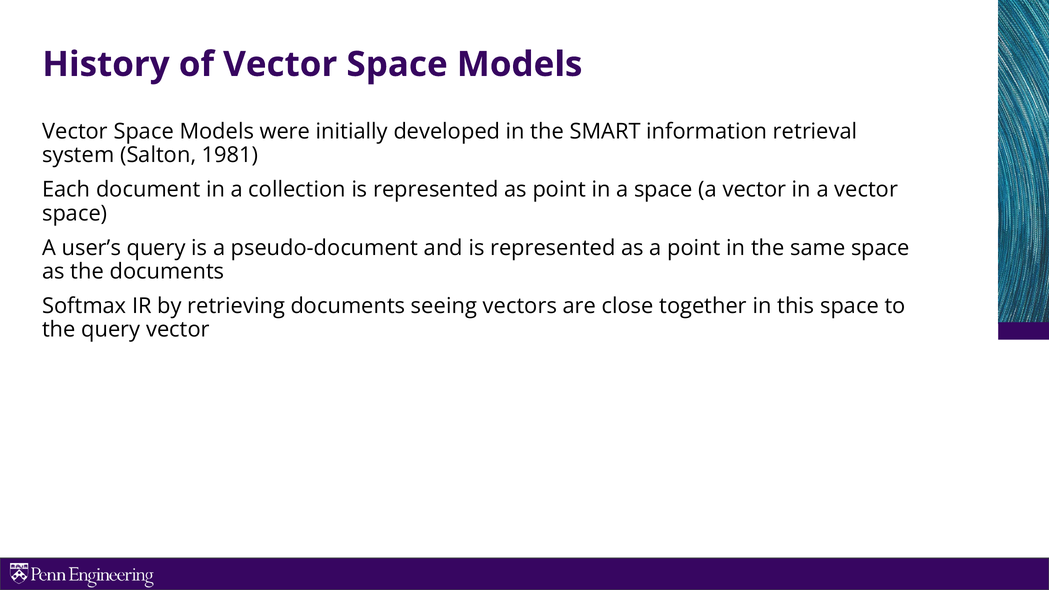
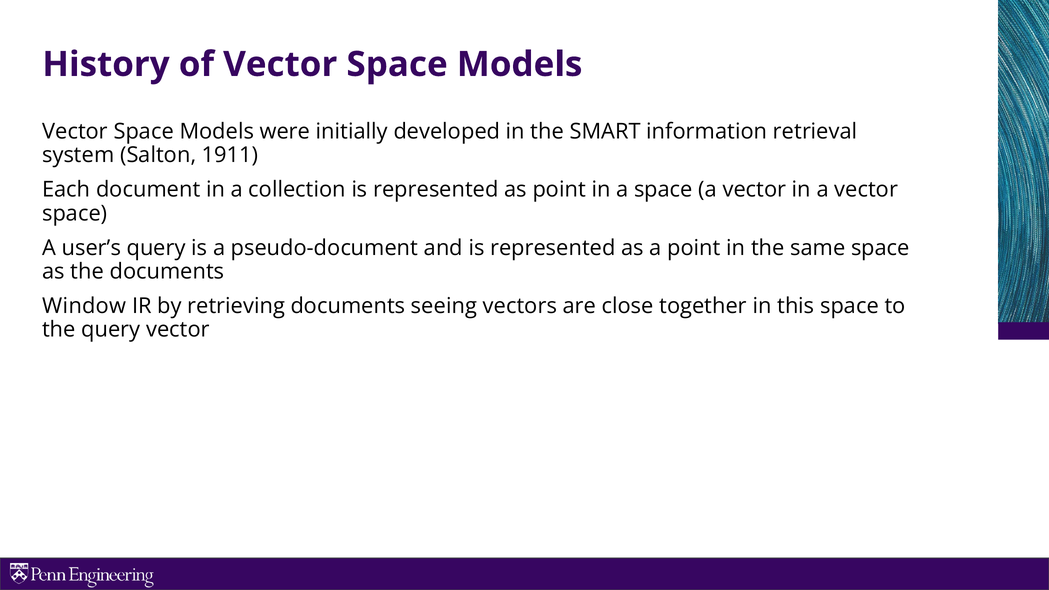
1981: 1981 -> 1911
Softmax: Softmax -> Window
